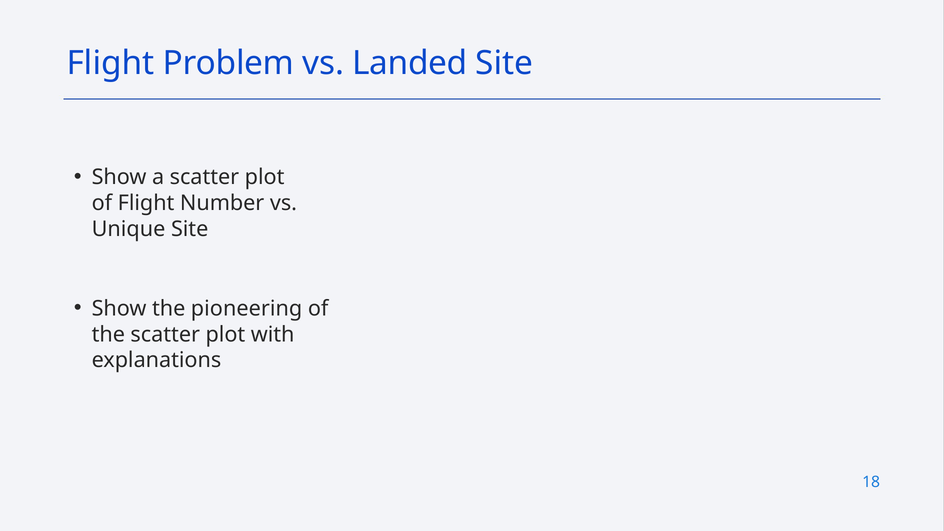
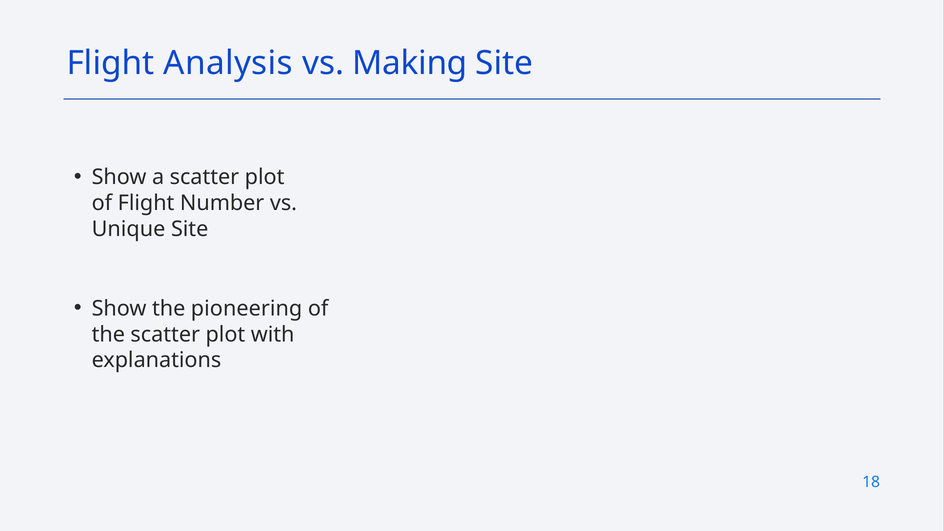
Problem: Problem -> Analysis
Landed: Landed -> Making
